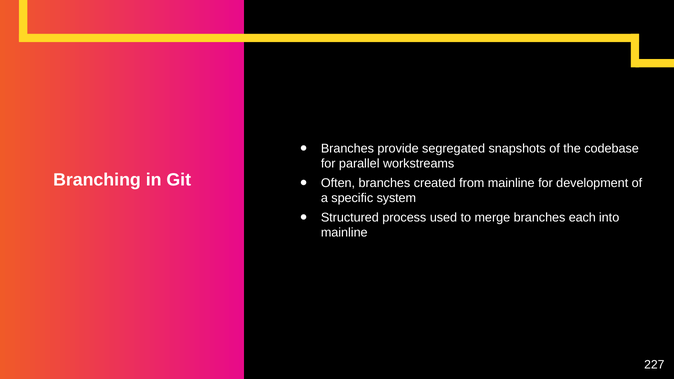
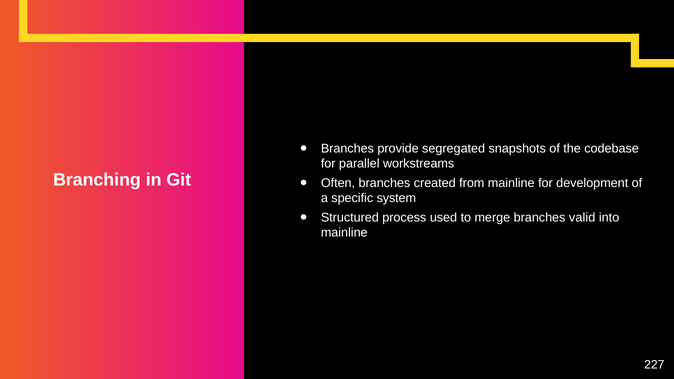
each: each -> valid
